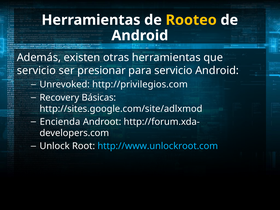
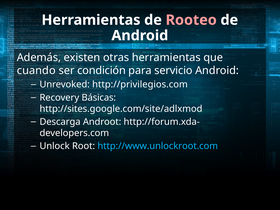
Rooteo colour: yellow -> pink
servicio at (36, 71): servicio -> cuando
presionar: presionar -> condición
Encienda: Encienda -> Descarga
